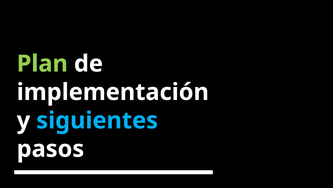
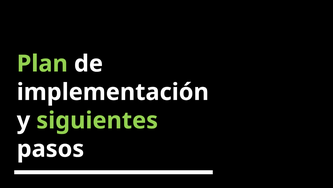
siguientes colour: light blue -> light green
